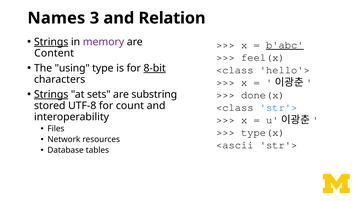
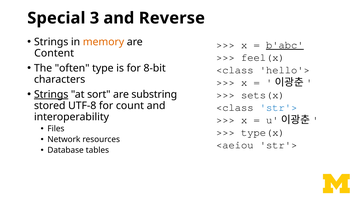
Names: Names -> Special
Relation: Relation -> Reverse
Strings at (51, 42) underline: present -> none
memory colour: purple -> orange
using: using -> often
8-bit underline: present -> none
sets: sets -> sort
done(x: done(x -> sets(x
<ascii: <ascii -> <aeiou
